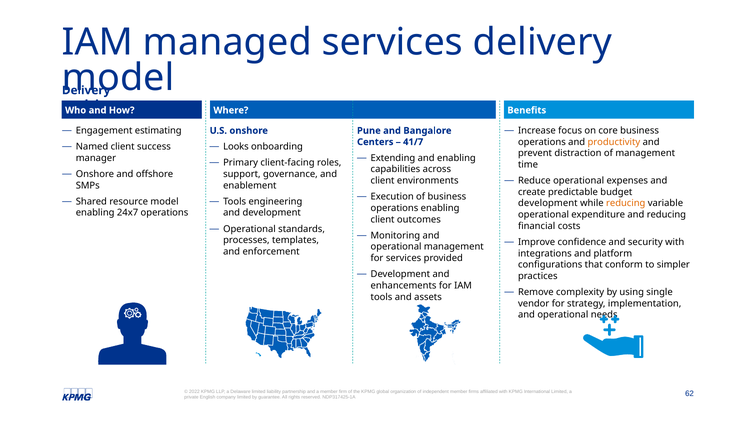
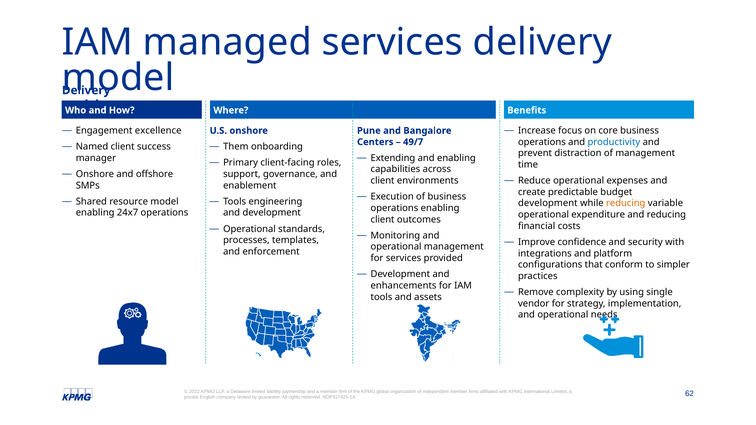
estimating: estimating -> excellence
productivity colour: orange -> blue
41/7: 41/7 -> 49/7
Looks: Looks -> Them
